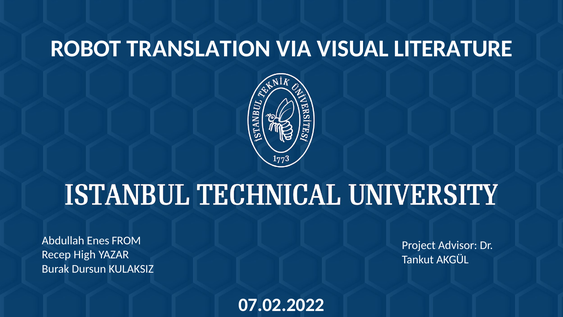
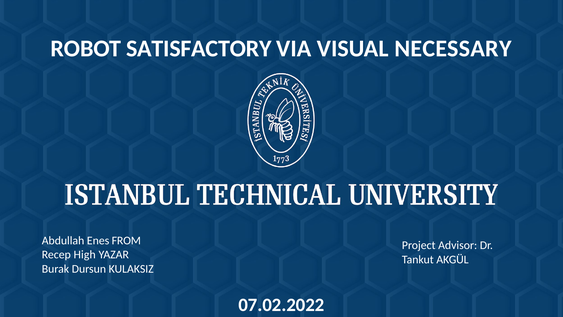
TRANSLATION: TRANSLATION -> SATISFACTORY
LITERATURE: LITERATURE -> NECESSARY
